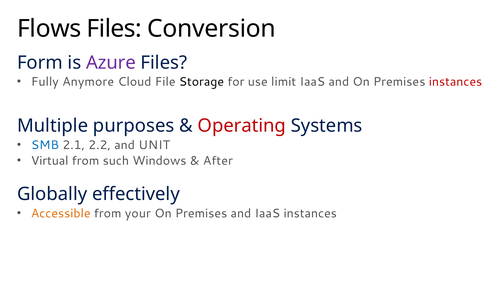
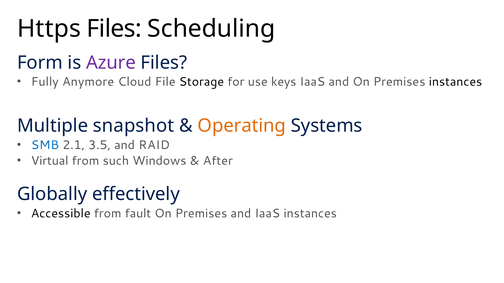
Flows: Flows -> Https
Conversion: Conversion -> Scheduling
limit: limit -> keys
instances at (456, 82) colour: red -> black
purposes: purposes -> snapshot
Operating colour: red -> orange
2.2: 2.2 -> 3.5
UNIT: UNIT -> RAID
Accessible colour: orange -> black
your: your -> fault
